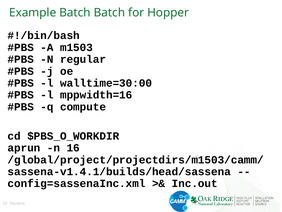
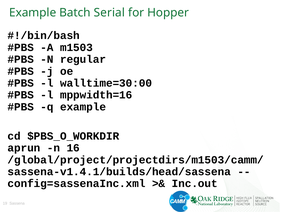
Batch Batch: Batch -> Serial
q compute: compute -> example
